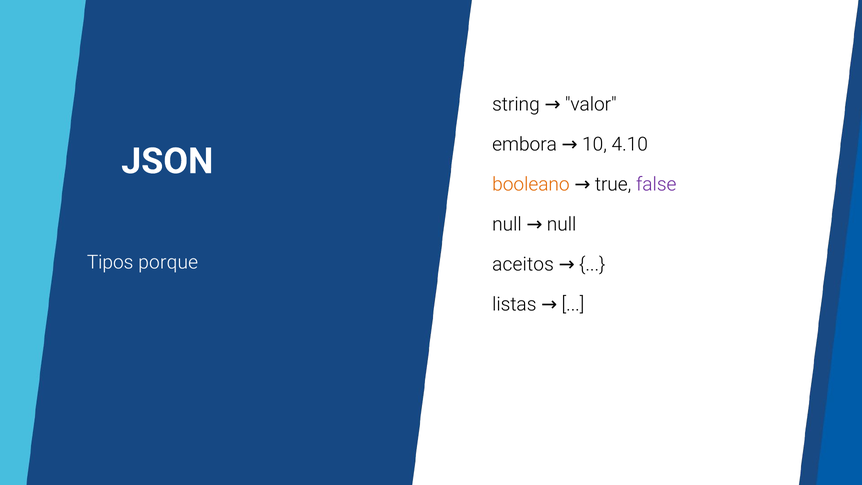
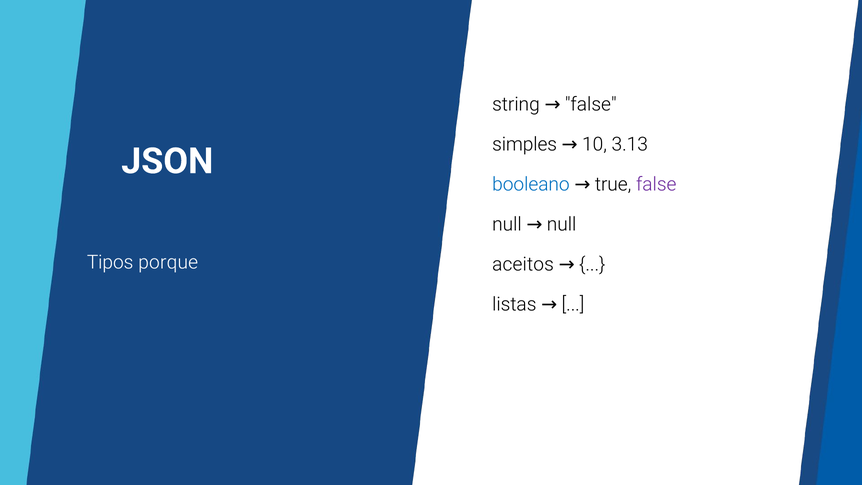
string valor: valor -> false
embora: embora -> simples
4.10: 4.10 -> 3.13
booleano colour: orange -> blue
